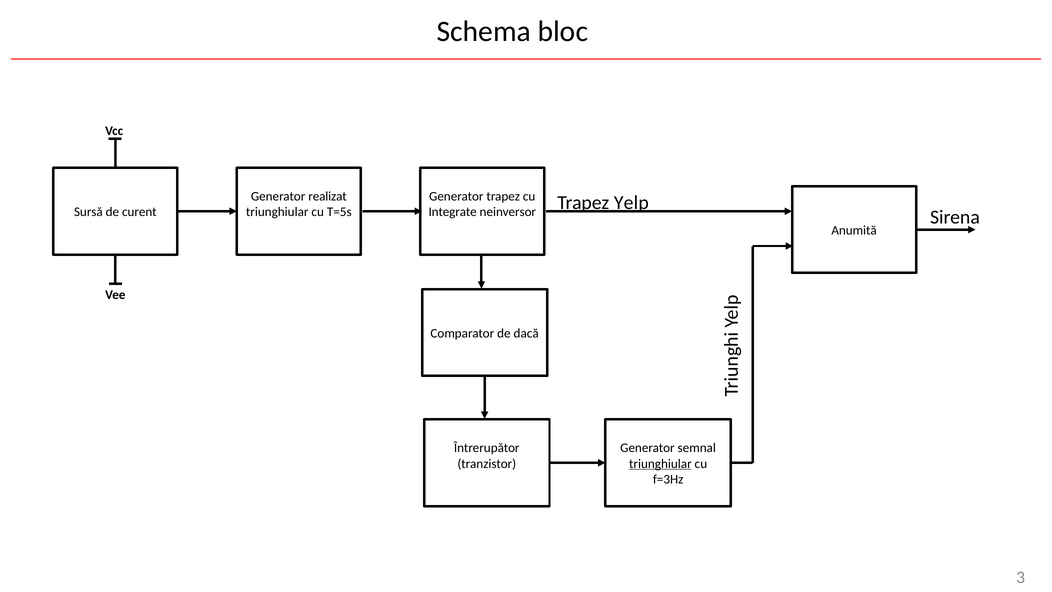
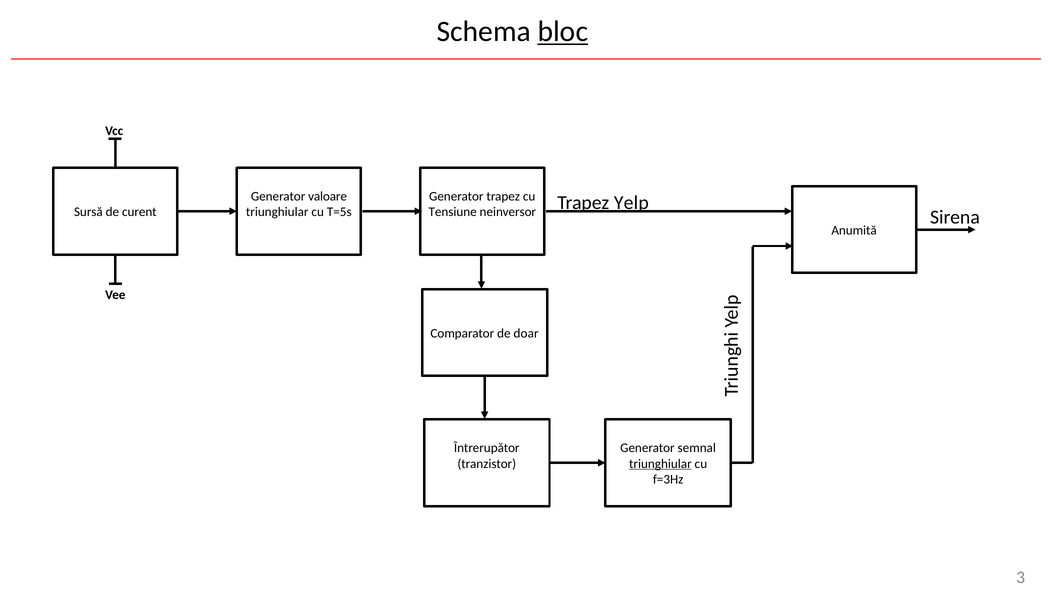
bloc underline: none -> present
realizat: realizat -> valoare
Integrate: Integrate -> Tensiune
dacă: dacă -> doar
